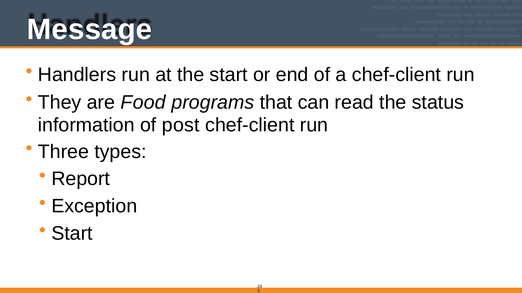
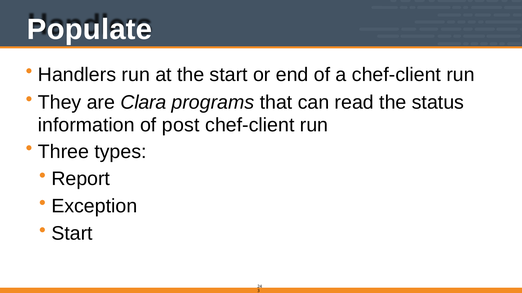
Message: Message -> Populate
Food: Food -> Clara
